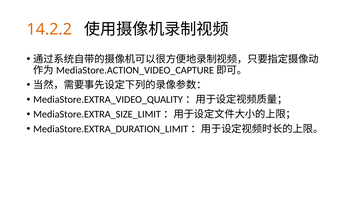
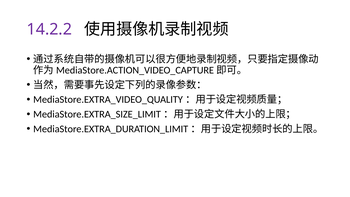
14.2.2 colour: orange -> purple
